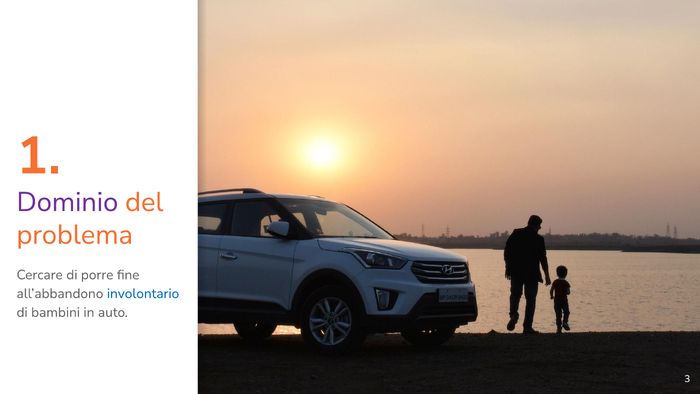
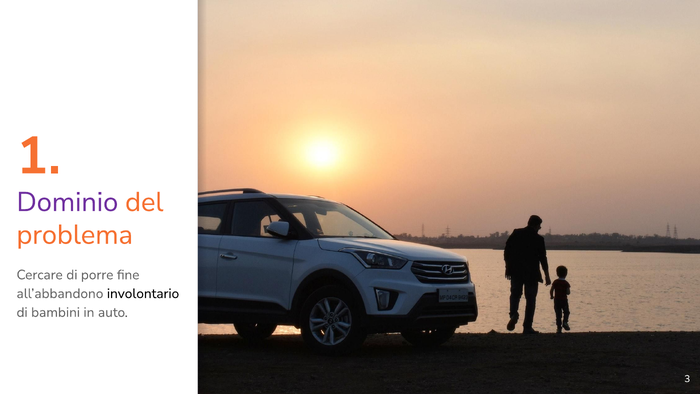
involontario colour: blue -> black
